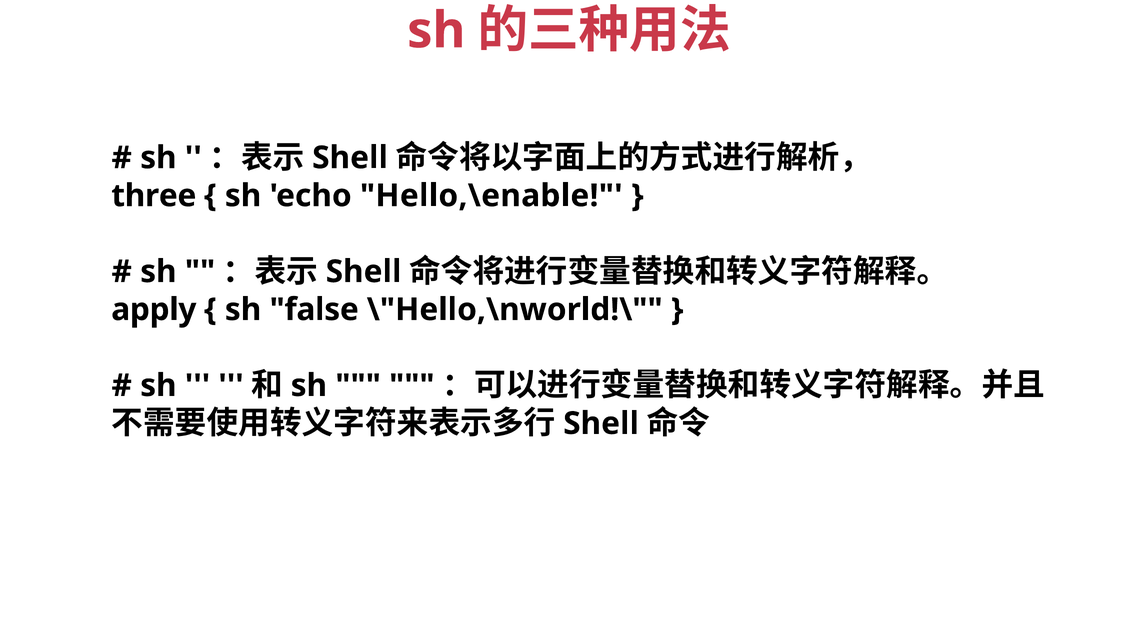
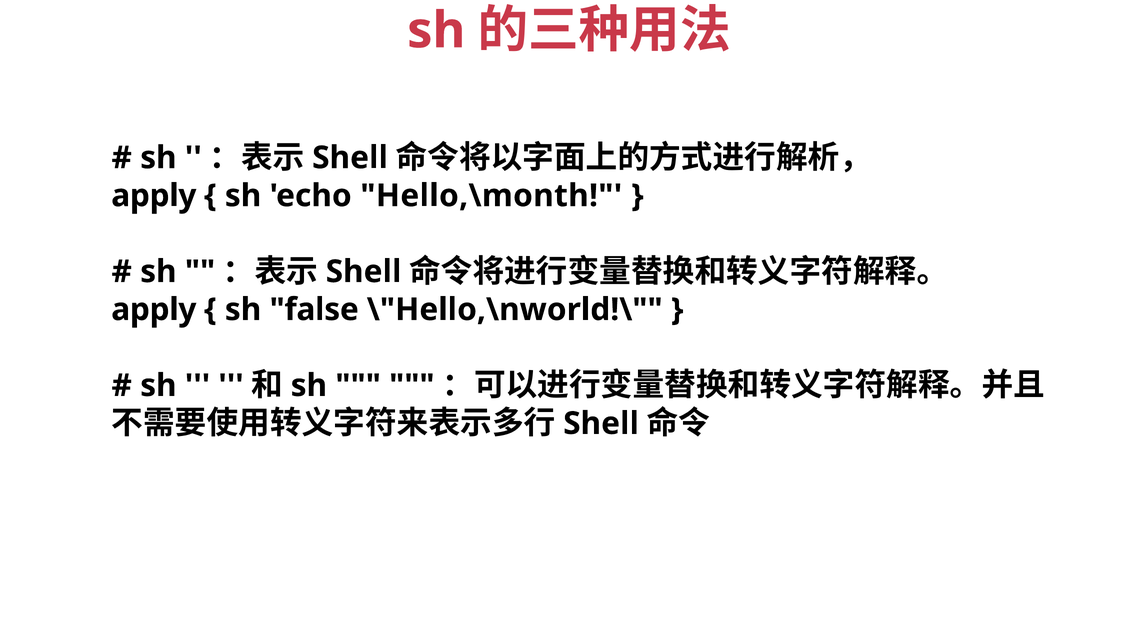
three at (154, 196): three -> apply
Hello,\enable: Hello,\enable -> Hello,\month
